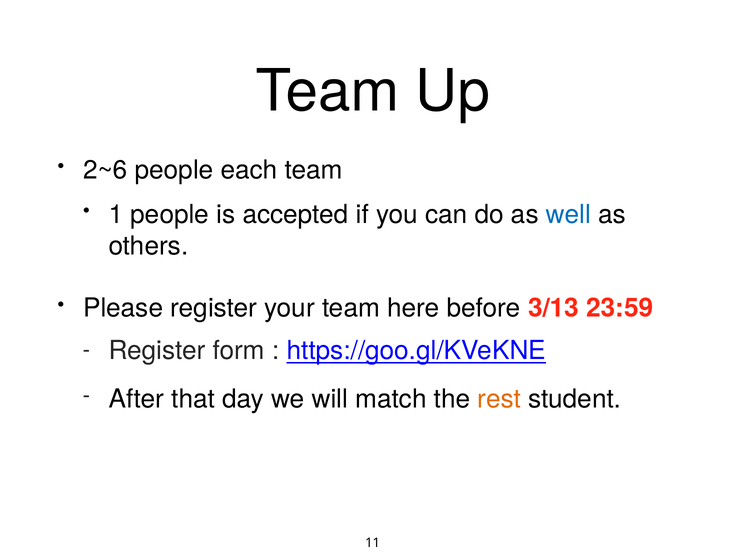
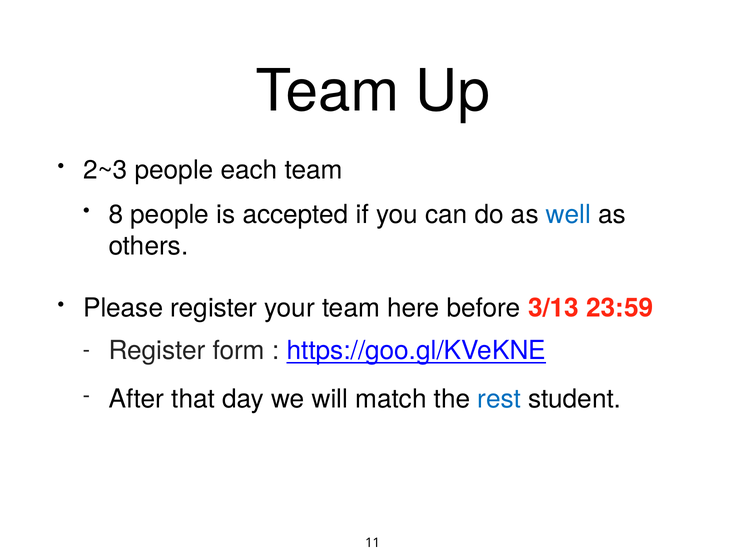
2~6: 2~6 -> 2~3
1: 1 -> 8
rest colour: orange -> blue
